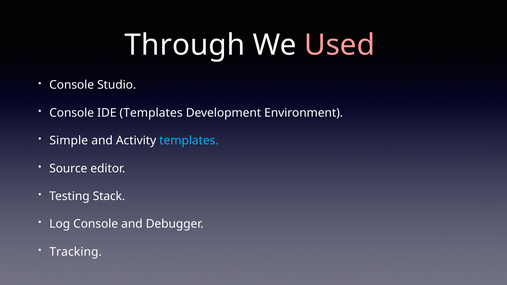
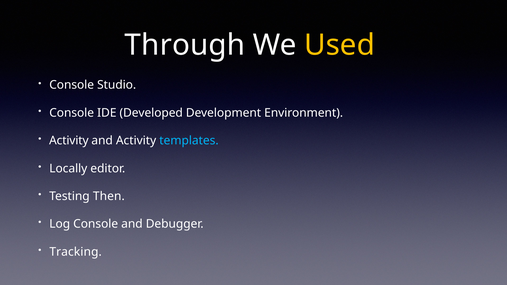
Used colour: pink -> yellow
IDE Templates: Templates -> Developed
Simple at (69, 141): Simple -> Activity
Source: Source -> Locally
Stack: Stack -> Then
